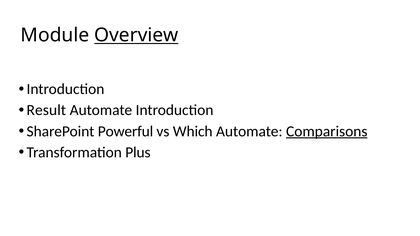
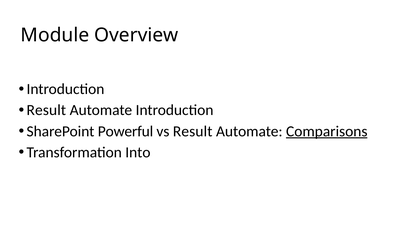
Overview underline: present -> none
vs Which: Which -> Result
Plus: Plus -> Into
